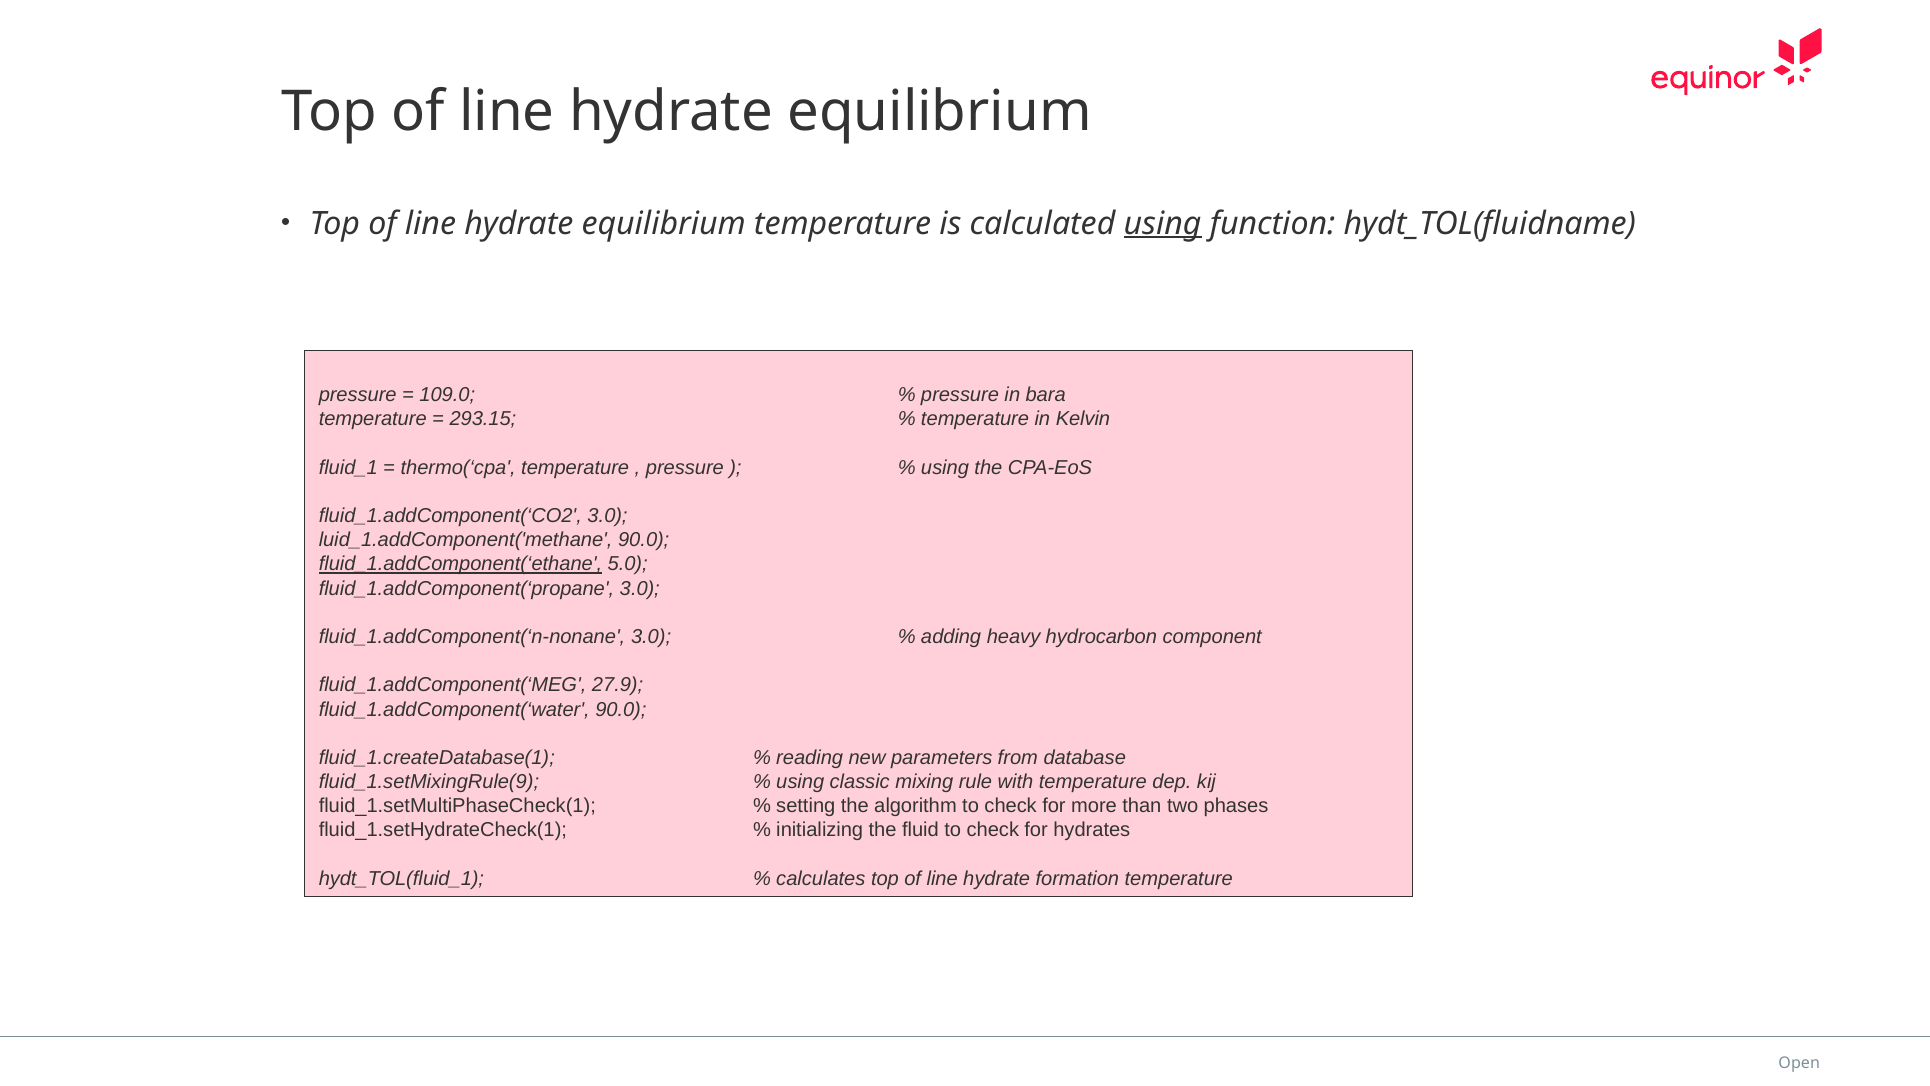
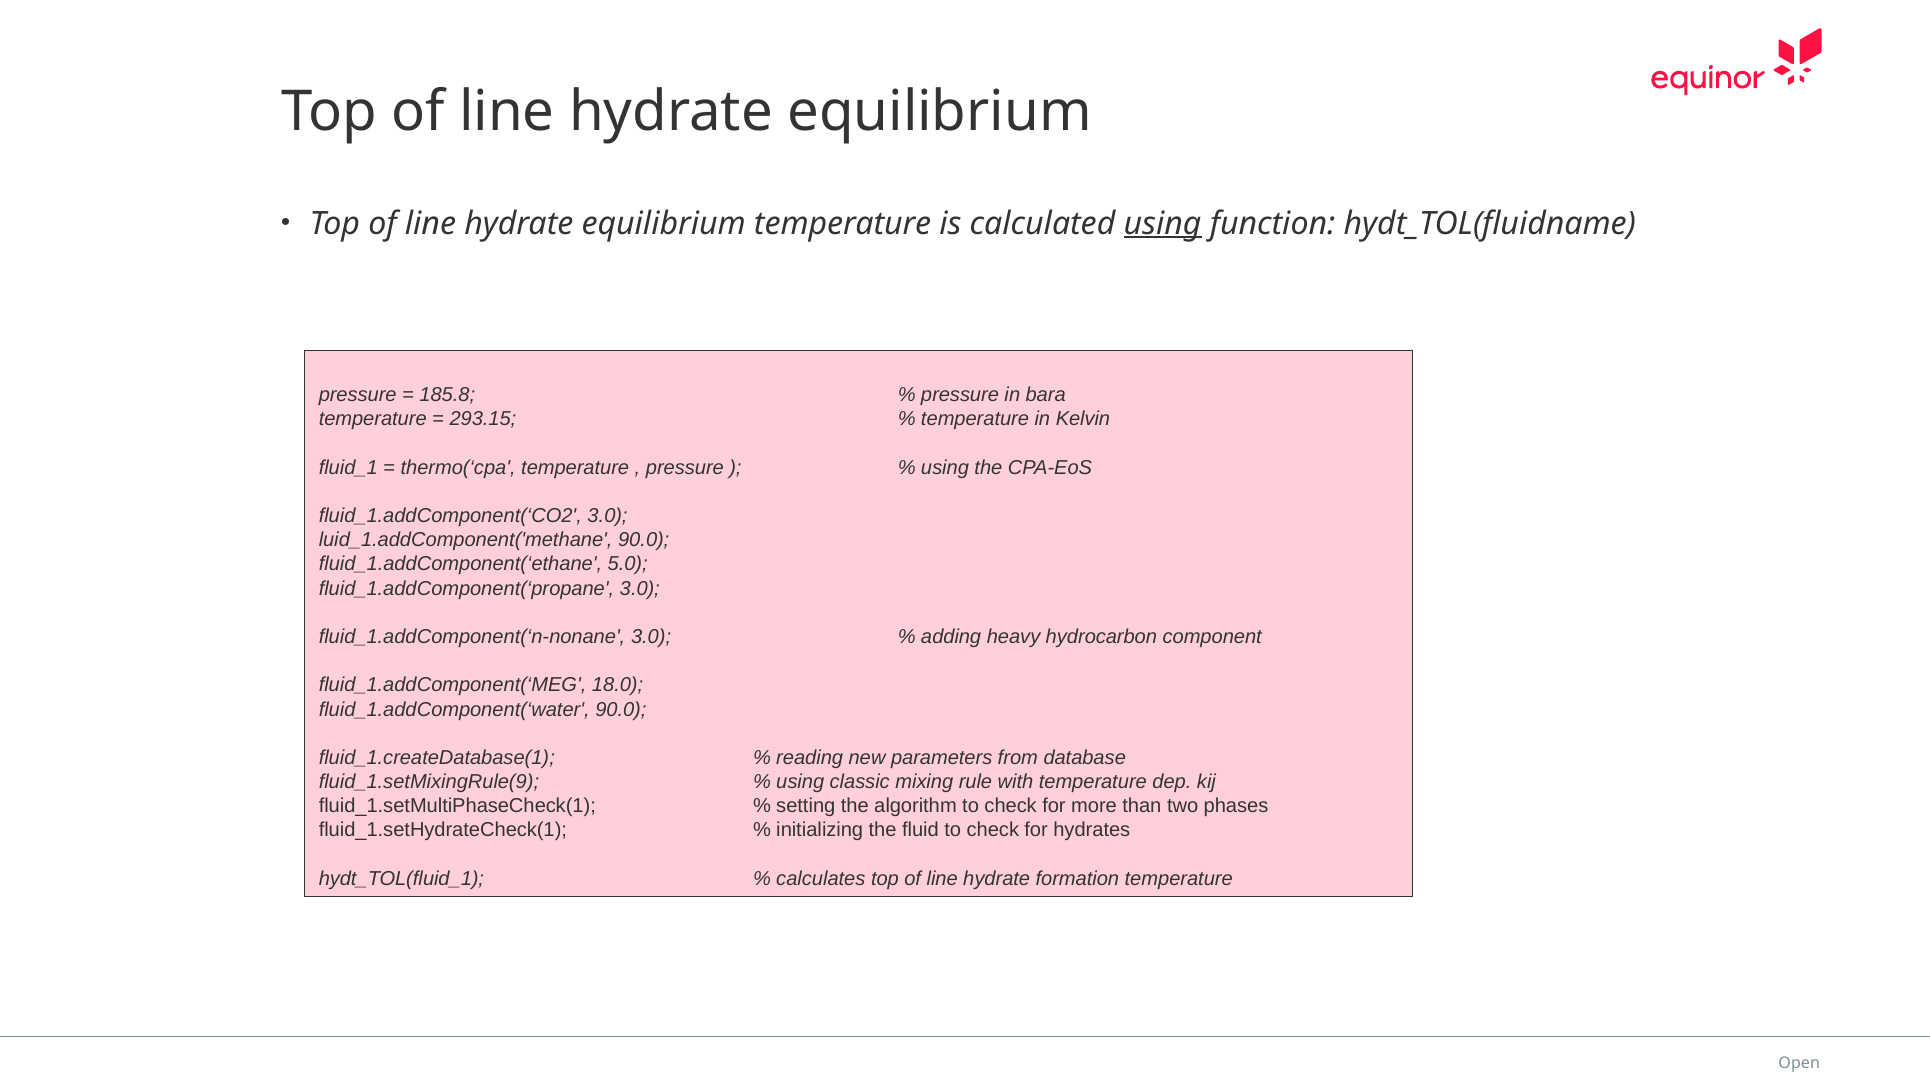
109.0: 109.0 -> 185.8
fluid_1.addComponent(‘ethane underline: present -> none
27.9: 27.9 -> 18.0
